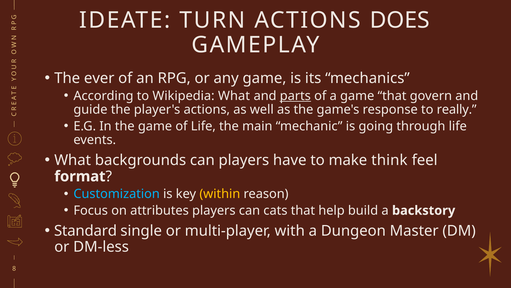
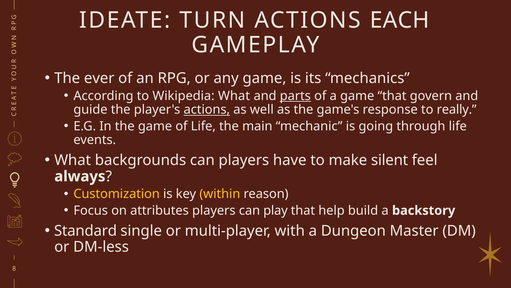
DOES: DOES -> EACH
actions at (207, 110) underline: none -> present
think: think -> silent
format: format -> always
Customization colour: light blue -> yellow
cats: cats -> play
